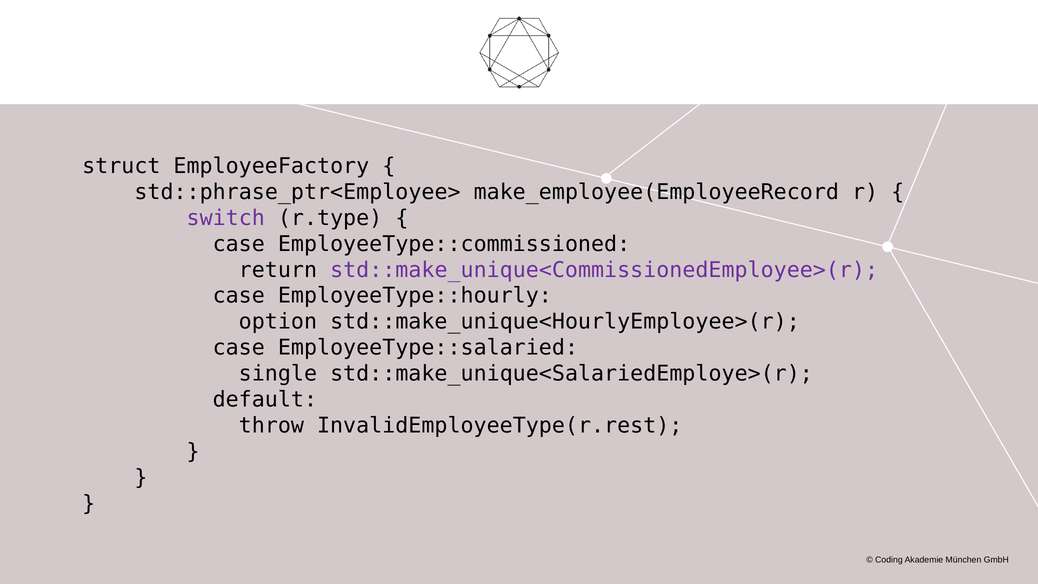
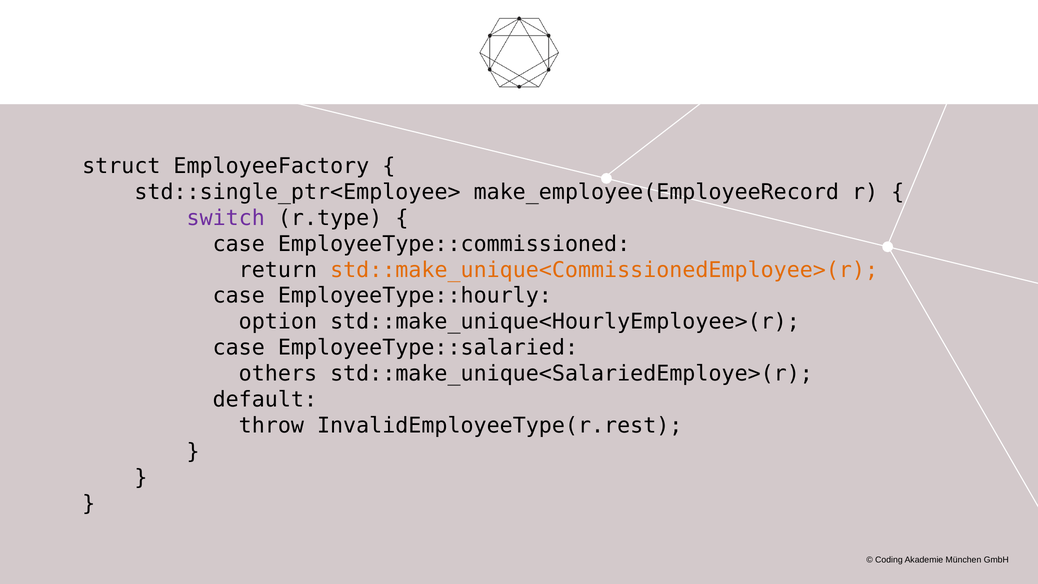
std::phrase_ptr<Employee>: std::phrase_ptr<Employee> -> std::single_ptr<Employee>
std::make_unique<CommissionedEmployee>(r colour: purple -> orange
single: single -> others
